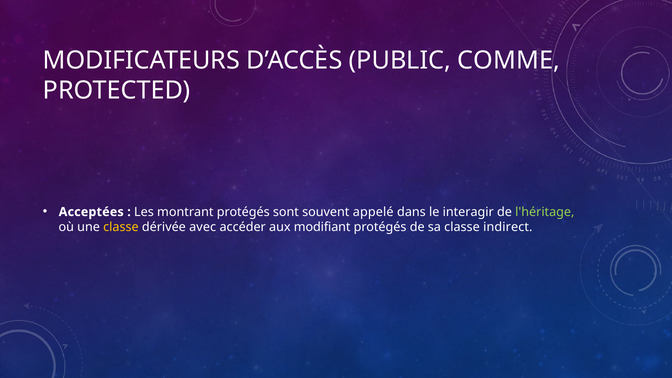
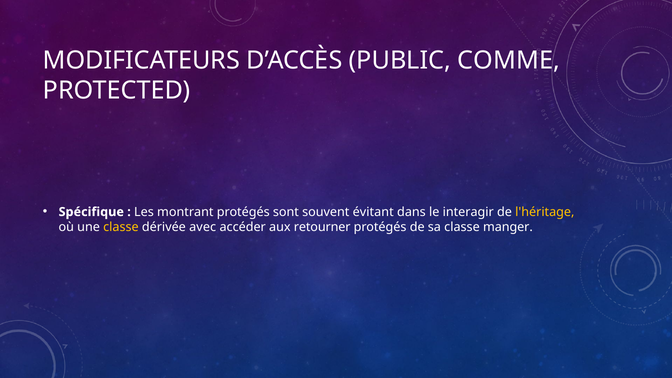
Acceptées: Acceptées -> Spécifique
appelé: appelé -> évitant
l'héritage colour: light green -> yellow
modifiant: modifiant -> retourner
indirect: indirect -> manger
